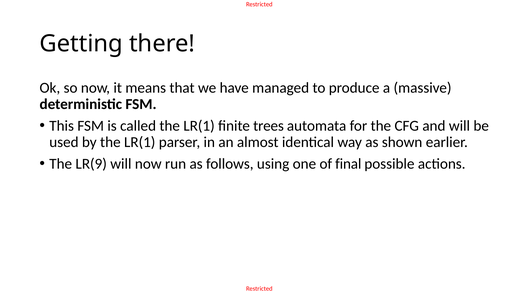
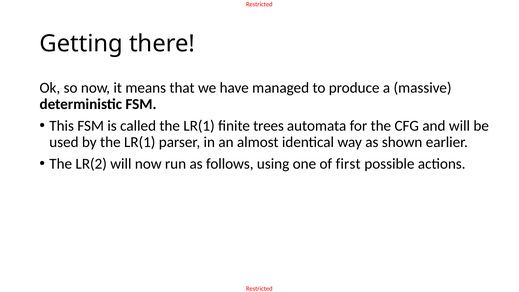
LR(9: LR(9 -> LR(2
final: final -> first
